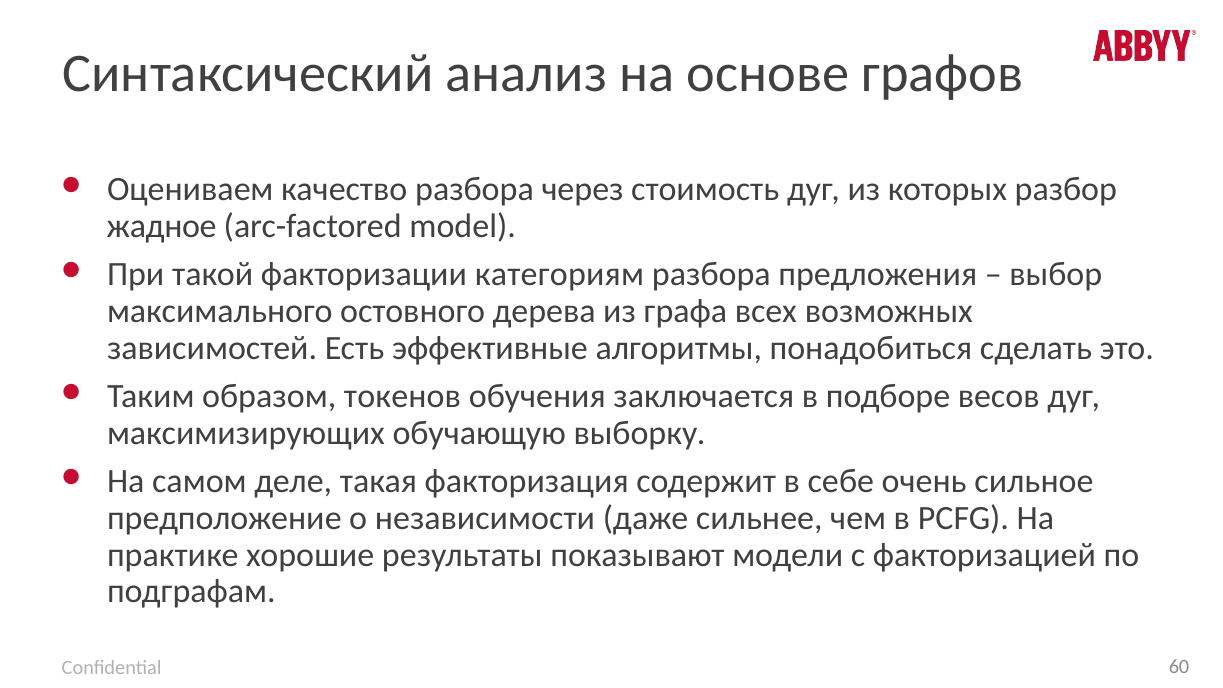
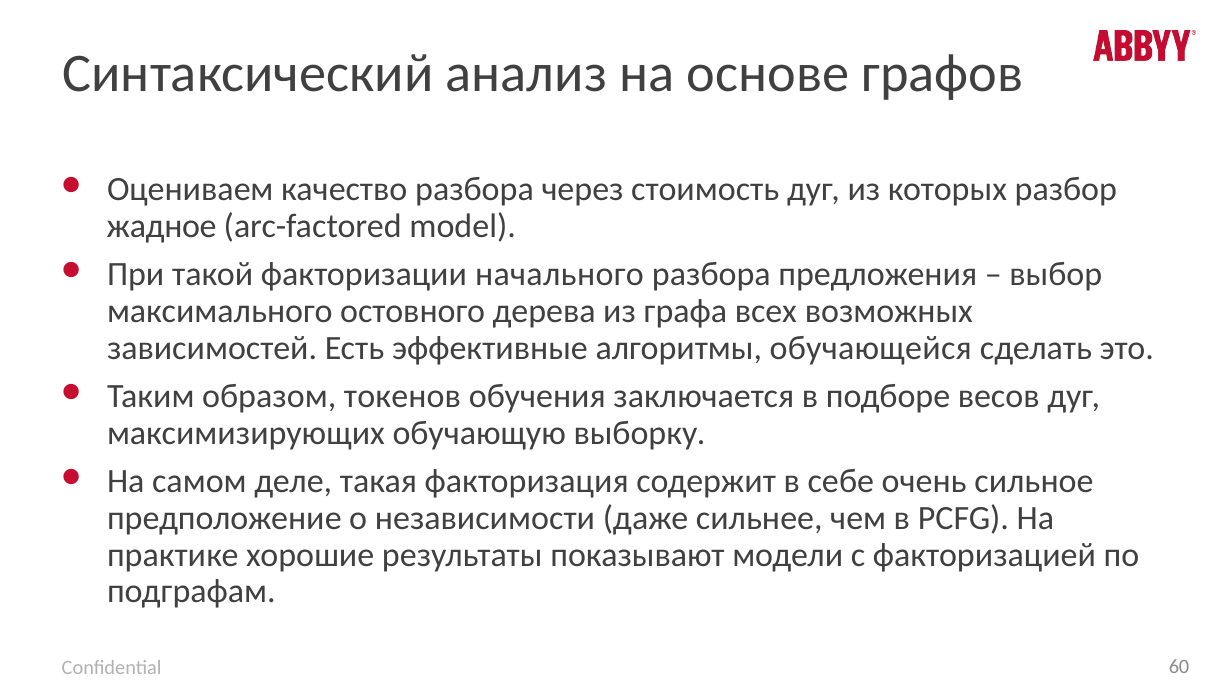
категориям: категориям -> начального
понадобиться: понадобиться -> обучающейся
